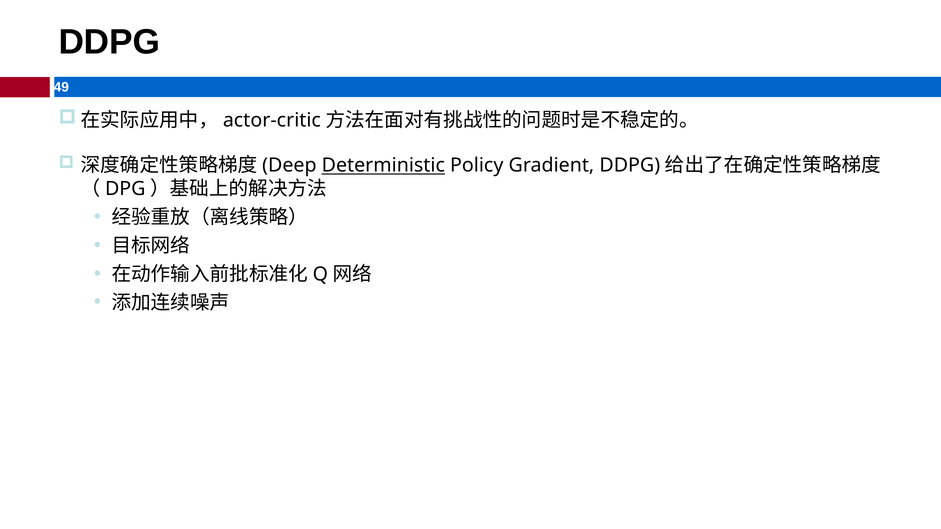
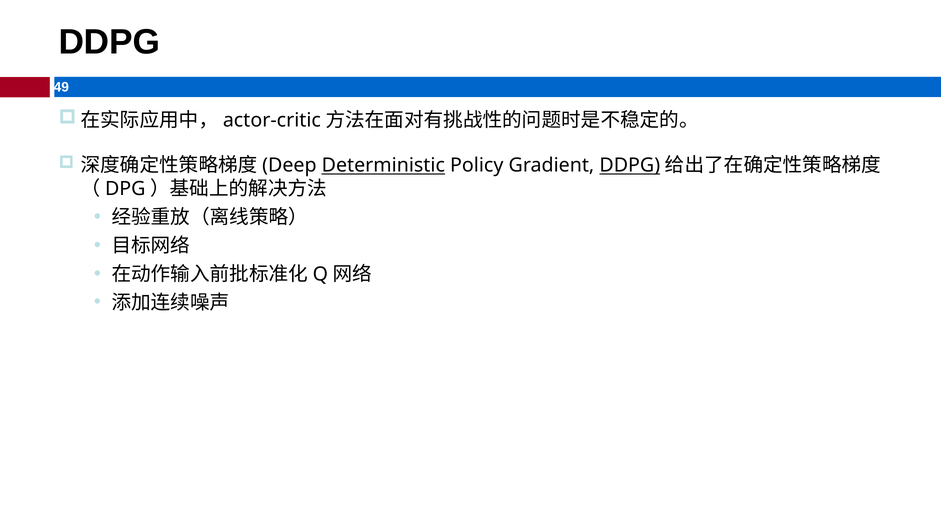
DDPG at (630, 166) underline: none -> present
